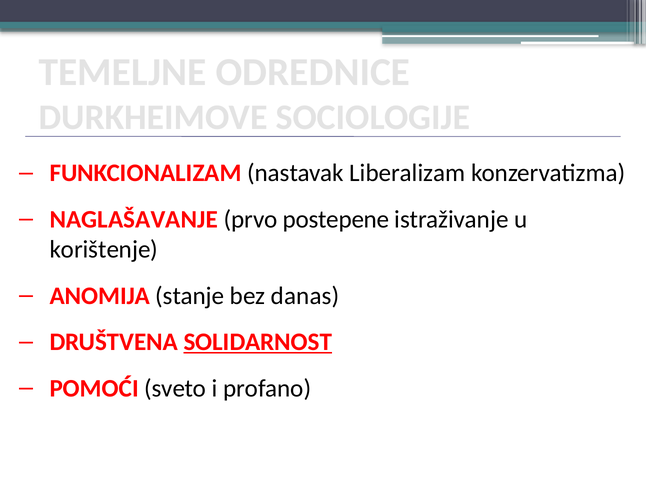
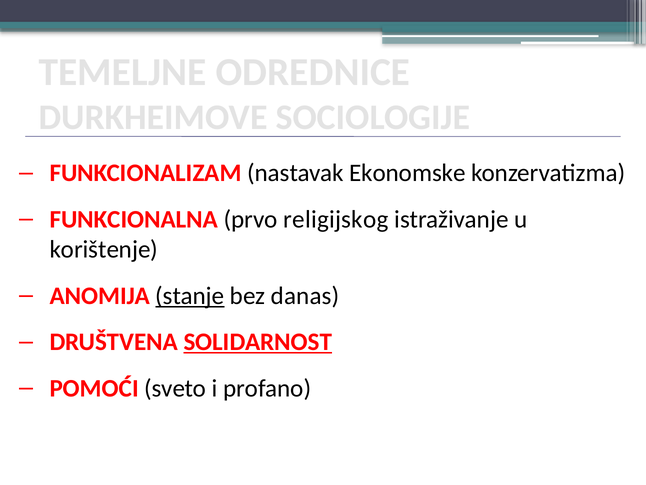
Liberalizam: Liberalizam -> Ekonomske
NAGLAŠAVANJE: NAGLAŠAVANJE -> FUNKCIONALNA
postepene: postepene -> religijskog
stanje underline: none -> present
